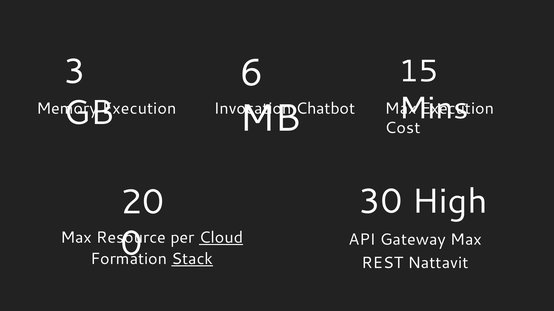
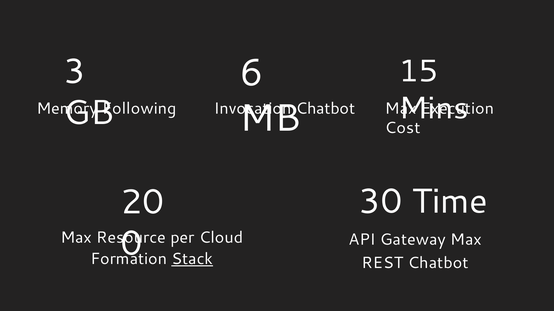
Execution at (139, 109): Execution -> Following
High: High -> Time
Cloud underline: present -> none
REST Nattavit: Nattavit -> Chatbot
